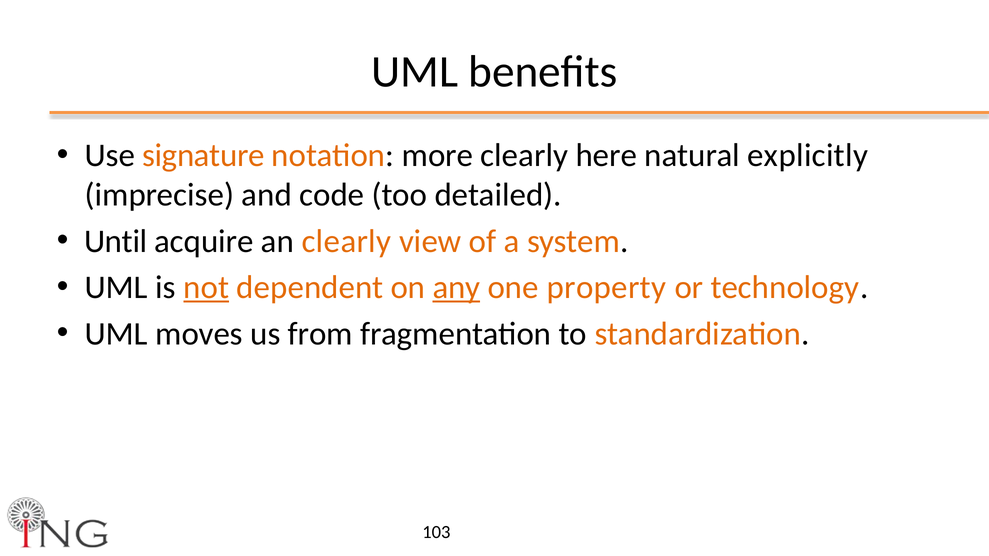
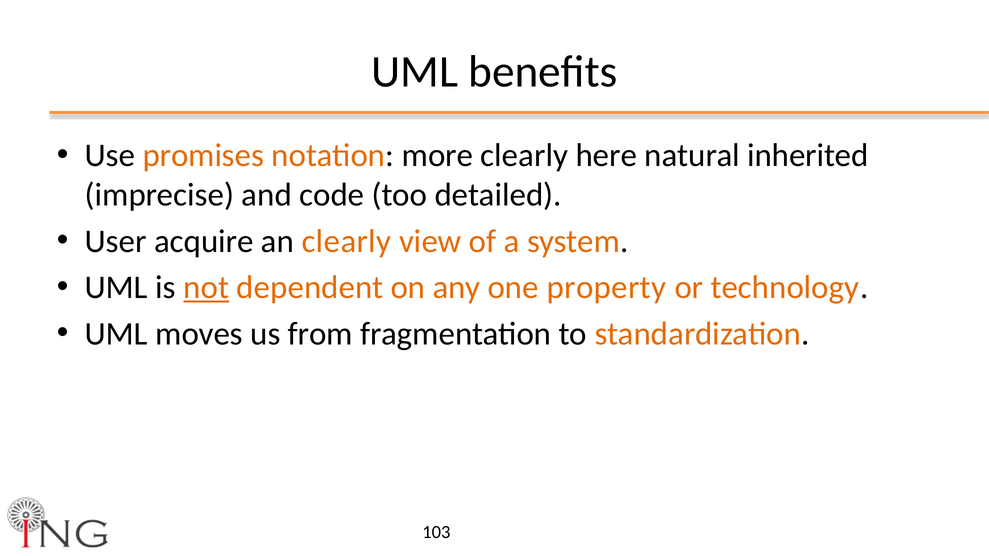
signature: signature -> promises
explicitly: explicitly -> inherited
Until: Until -> User
any underline: present -> none
